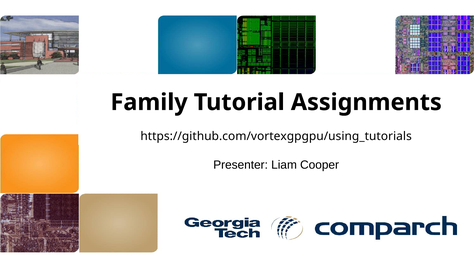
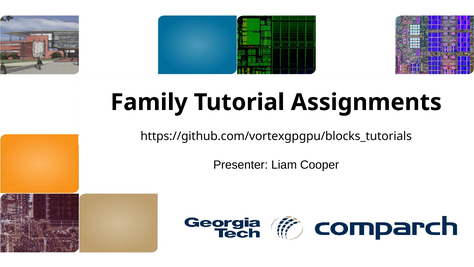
https://github.com/vortexgpgpu/using_tutorials: https://github.com/vortexgpgpu/using_tutorials -> https://github.com/vortexgpgpu/blocks_tutorials
